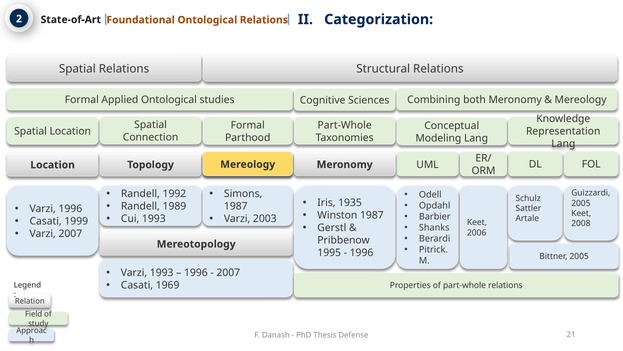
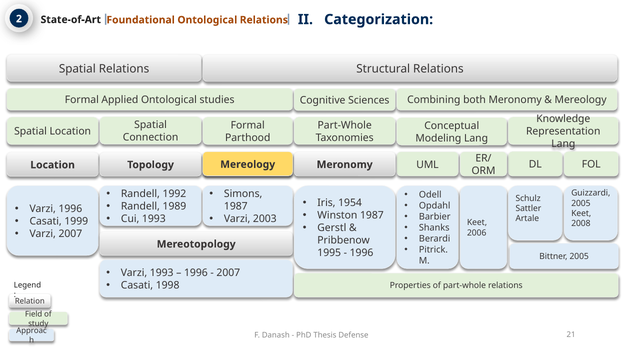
1935: 1935 -> 1954
1969: 1969 -> 1998
